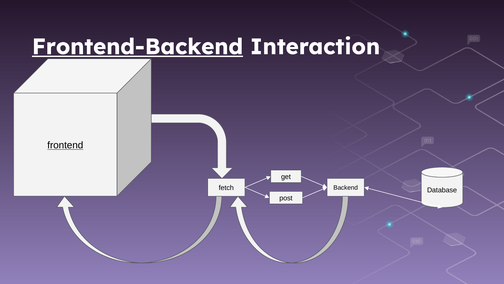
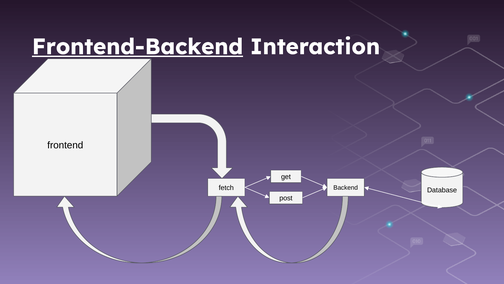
frontend underline: present -> none
